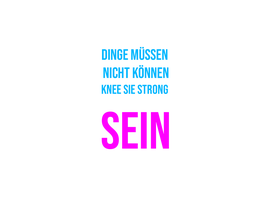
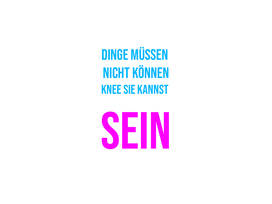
strong: strong -> kannst
